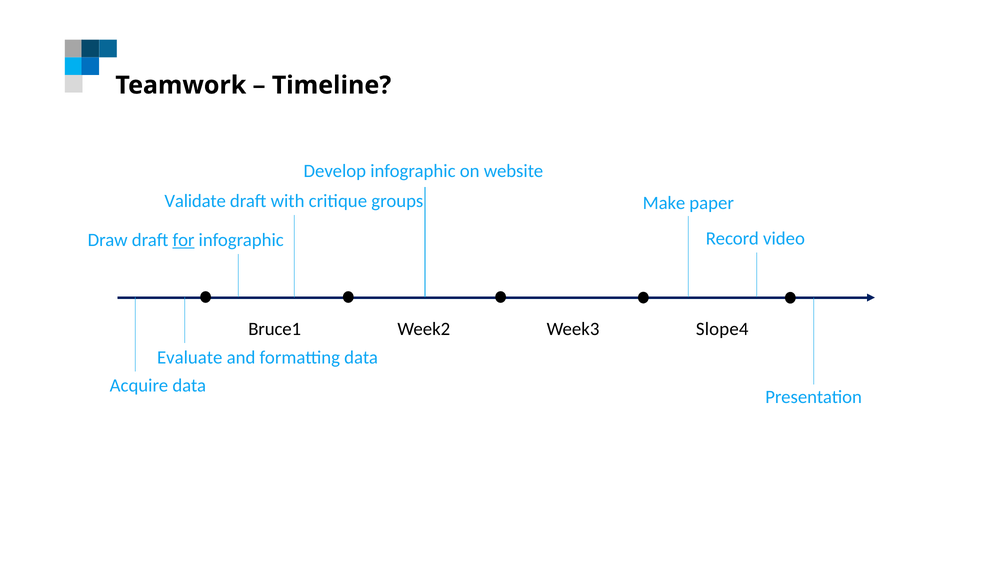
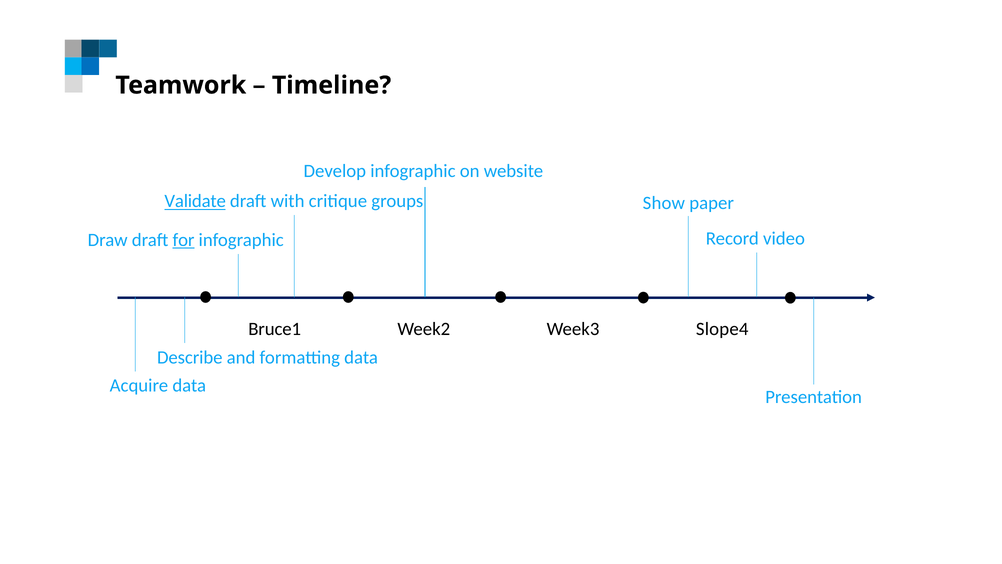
Validate underline: none -> present
Make: Make -> Show
Evaluate: Evaluate -> Describe
